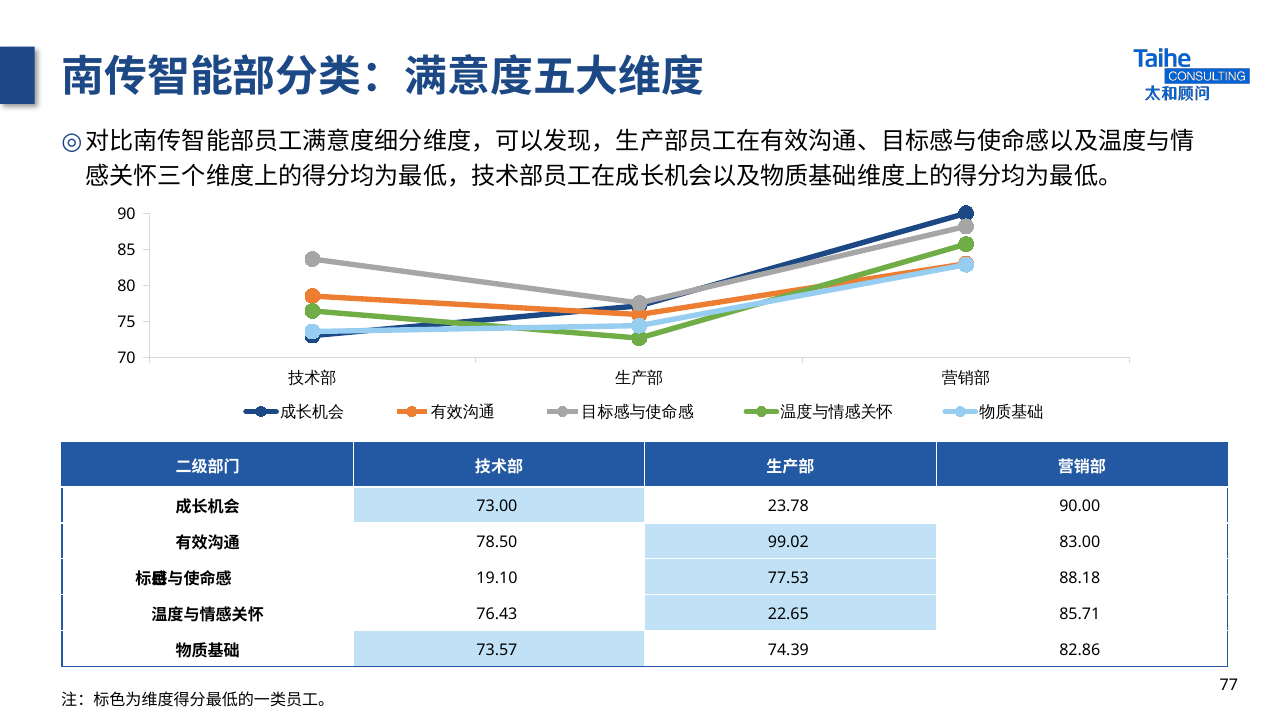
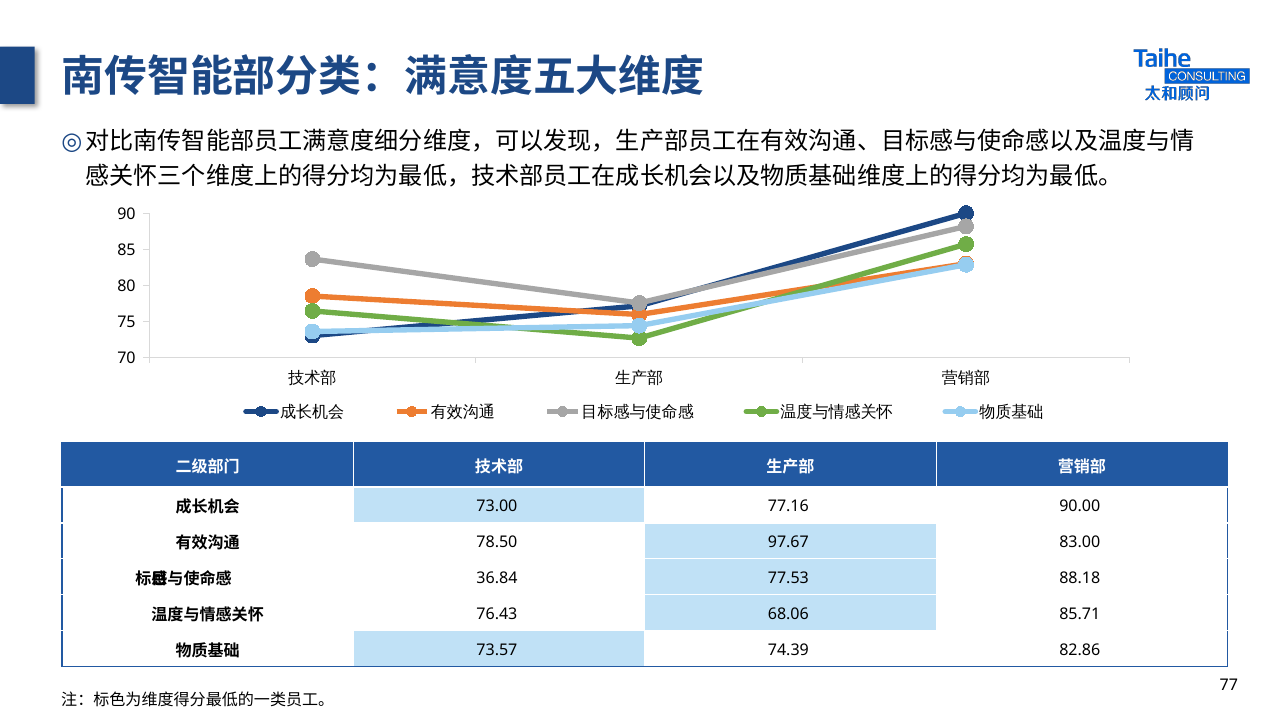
23.78: 23.78 -> 77.16
99.02: 99.02 -> 97.67
19.10: 19.10 -> 36.84
22.65: 22.65 -> 68.06
